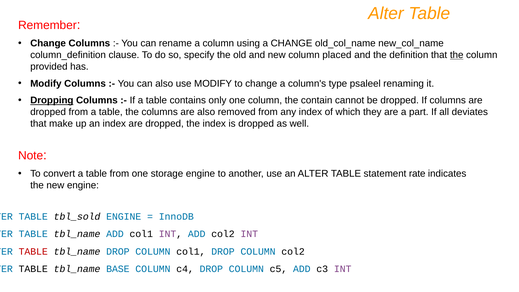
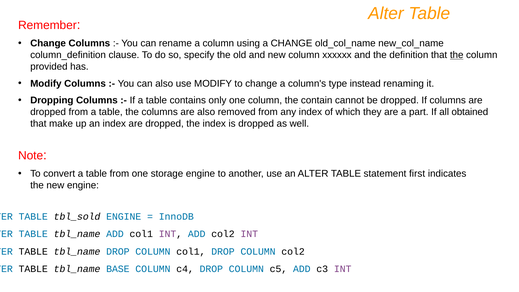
placed: placed -> xxxxxx
psaleel: psaleel -> instead
Dropping underline: present -> none
deviates: deviates -> obtained
rate: rate -> first
TABLE at (33, 251) colour: red -> black
